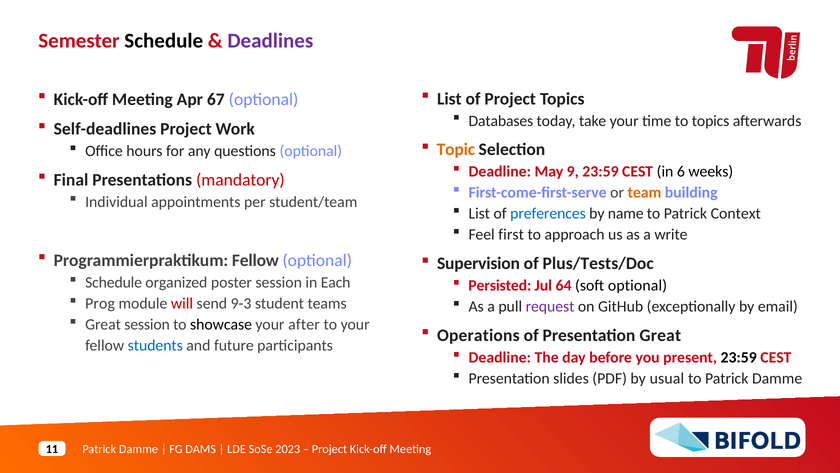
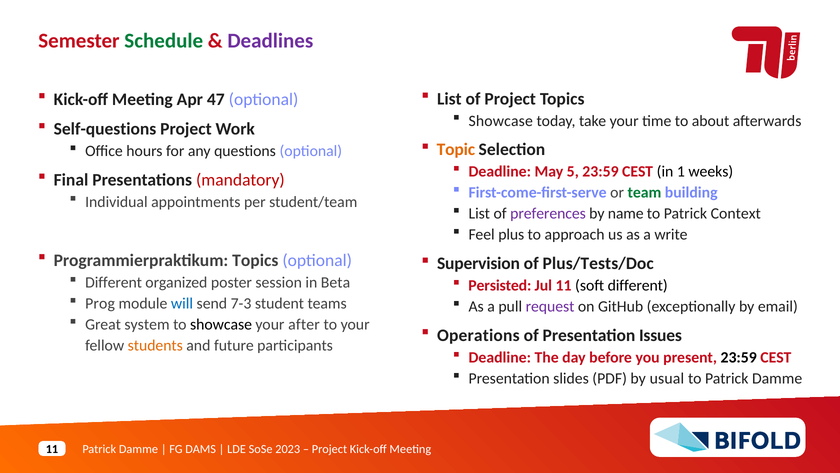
Schedule at (164, 41) colour: black -> green
67: 67 -> 47
Databases at (501, 121): Databases -> Showcase
to topics: topics -> about
Self-deadlines: Self-deadlines -> Self-questions
9: 9 -> 5
6: 6 -> 1
team colour: orange -> green
preferences colour: blue -> purple
first: first -> plus
Programmierpraktikum Fellow: Fellow -> Topics
Schedule at (114, 282): Schedule -> Different
Each: Each -> Beta
Jul 64: 64 -> 11
soft optional: optional -> different
will colour: red -> blue
9-3: 9-3 -> 7-3
Great session: session -> system
Presentation Great: Great -> Issues
students colour: blue -> orange
